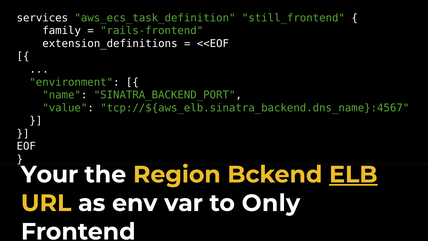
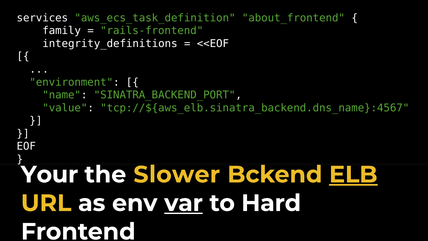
still_frontend: still_frontend -> about_frontend
extension_definitions: extension_definitions -> integrity_definitions
Region: Region -> Slower
var underline: none -> present
Only: Only -> Hard
